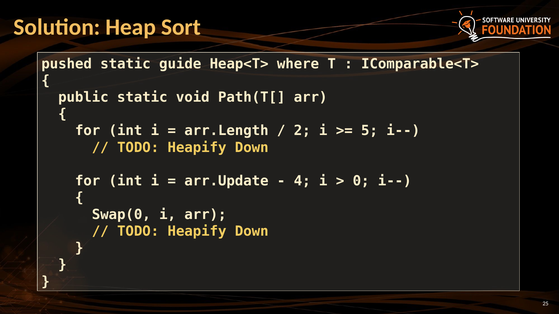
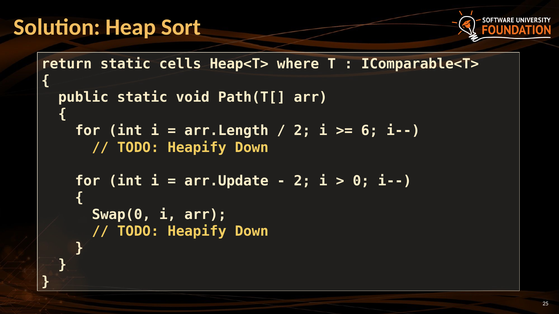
pushed: pushed -> return
guide: guide -> cells
5: 5 -> 6
4 at (302, 181): 4 -> 2
